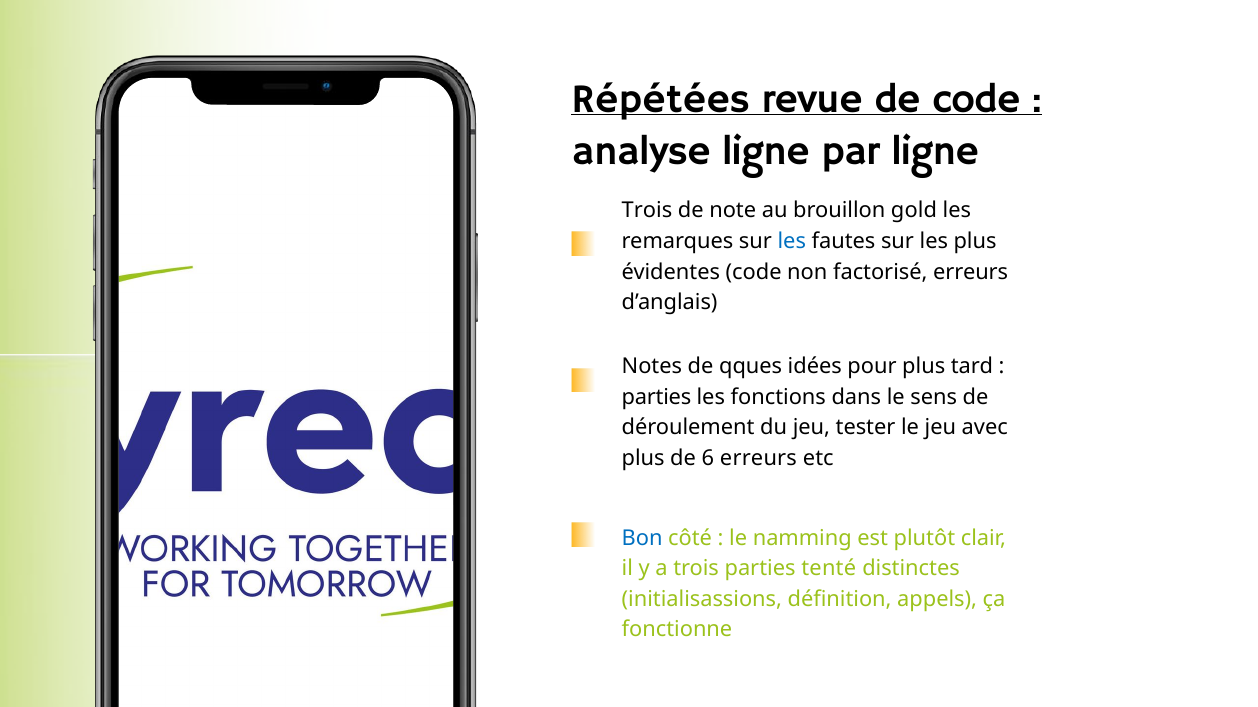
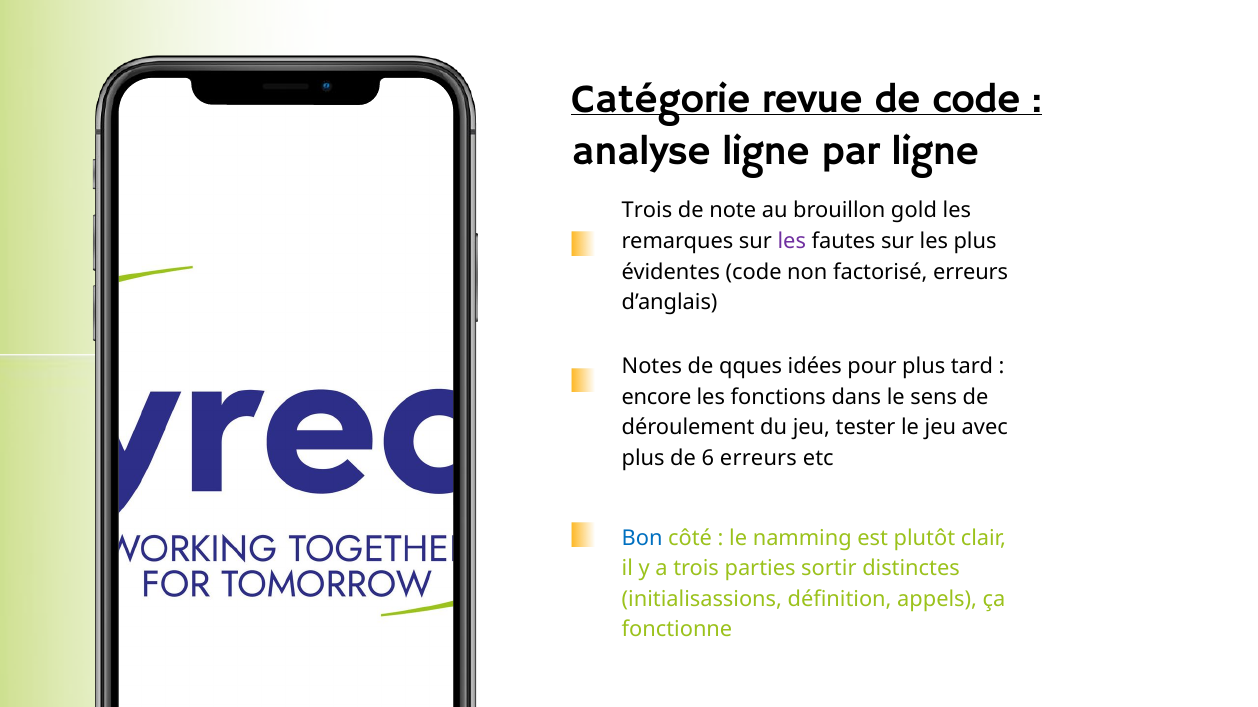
Répétées: Répétées -> Catégorie
les at (792, 242) colour: blue -> purple
parties at (656, 398): parties -> encore
tenté: tenté -> sortir
